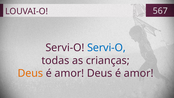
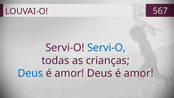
Deus at (30, 73) colour: orange -> blue
